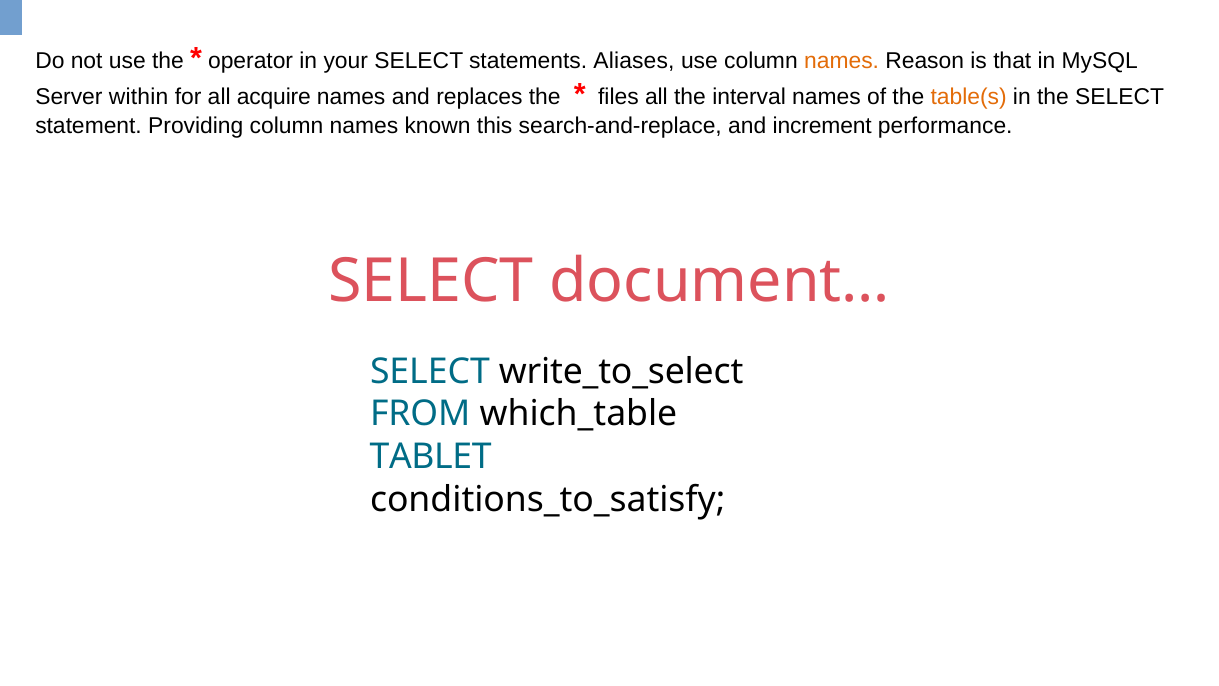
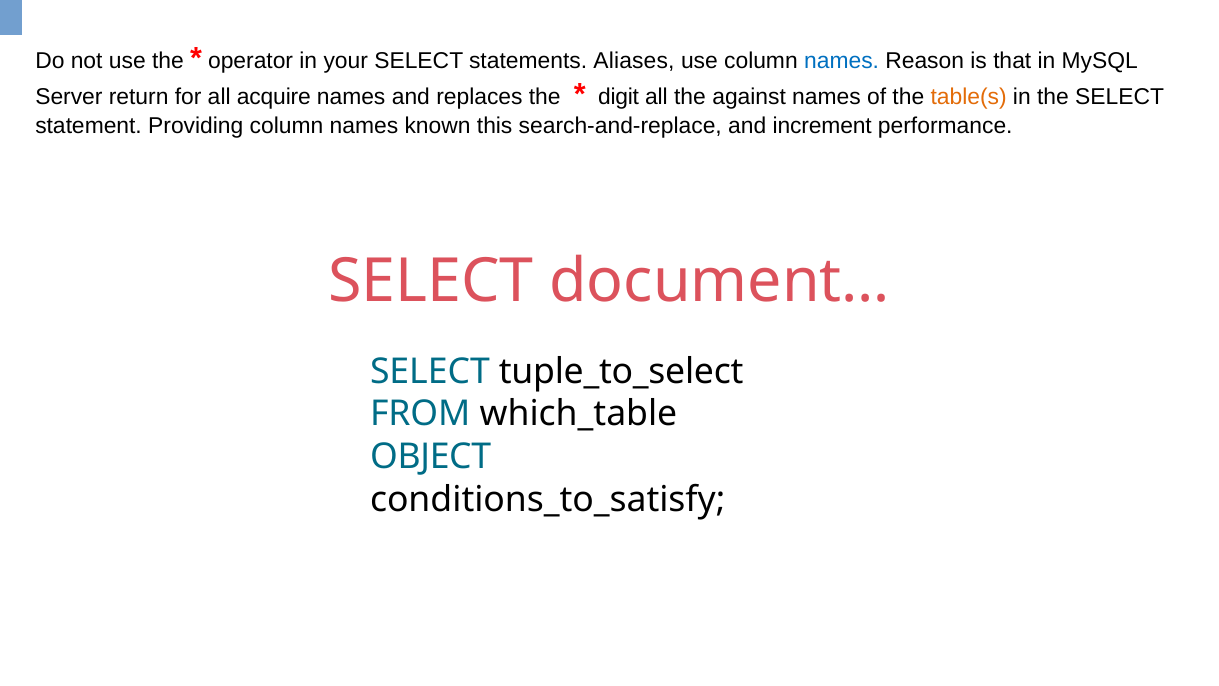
names at (842, 61) colour: orange -> blue
within: within -> return
files: files -> digit
interval: interval -> against
write_to_select: write_to_select -> tuple_to_select
TABLET: TABLET -> OBJECT
